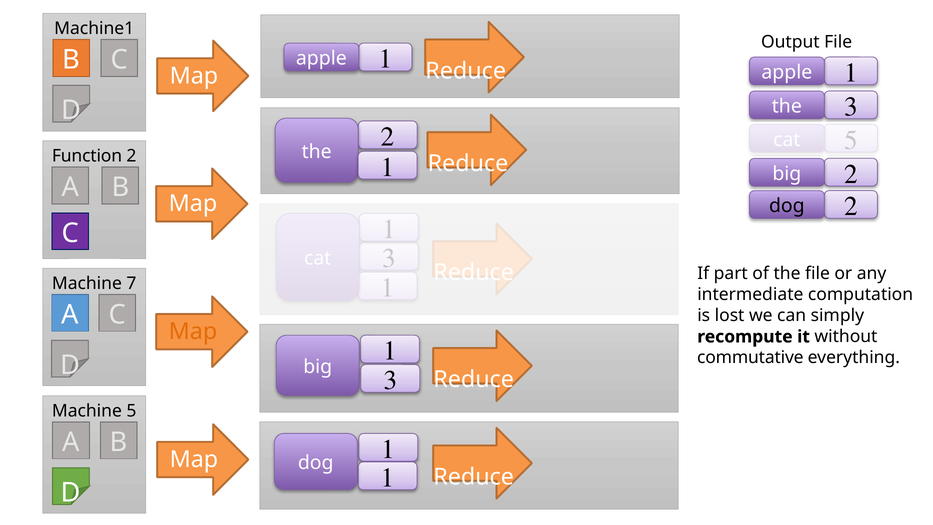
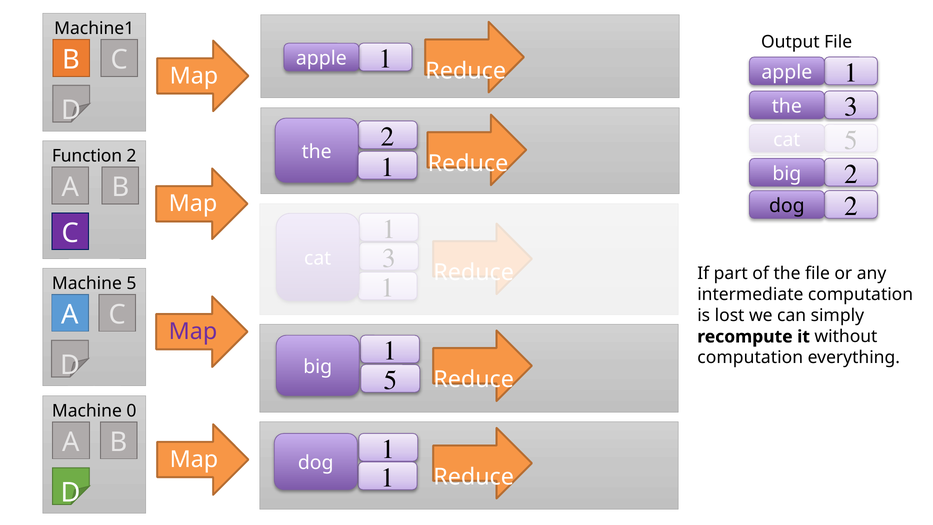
Machine 7: 7 -> 5
Map at (193, 331) colour: orange -> purple
commutative at (750, 358): commutative -> computation
big 3: 3 -> 5
Machine 5: 5 -> 0
